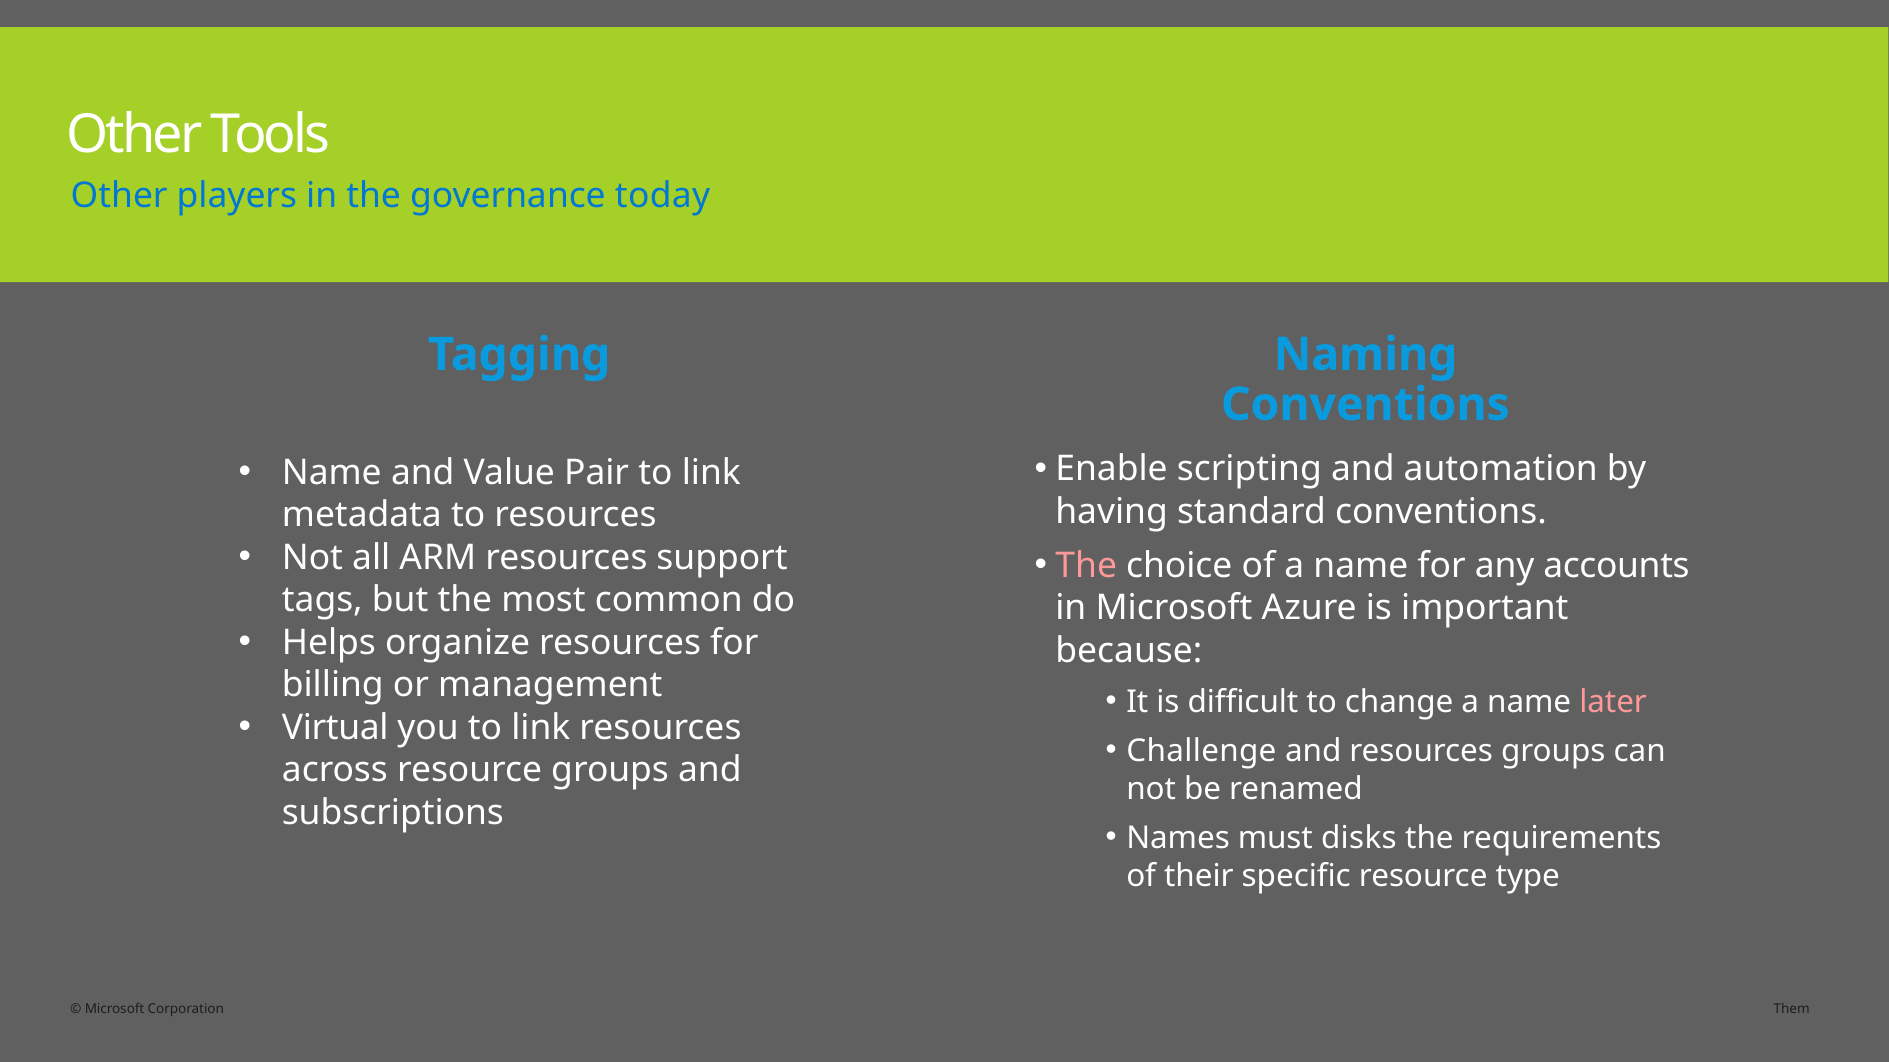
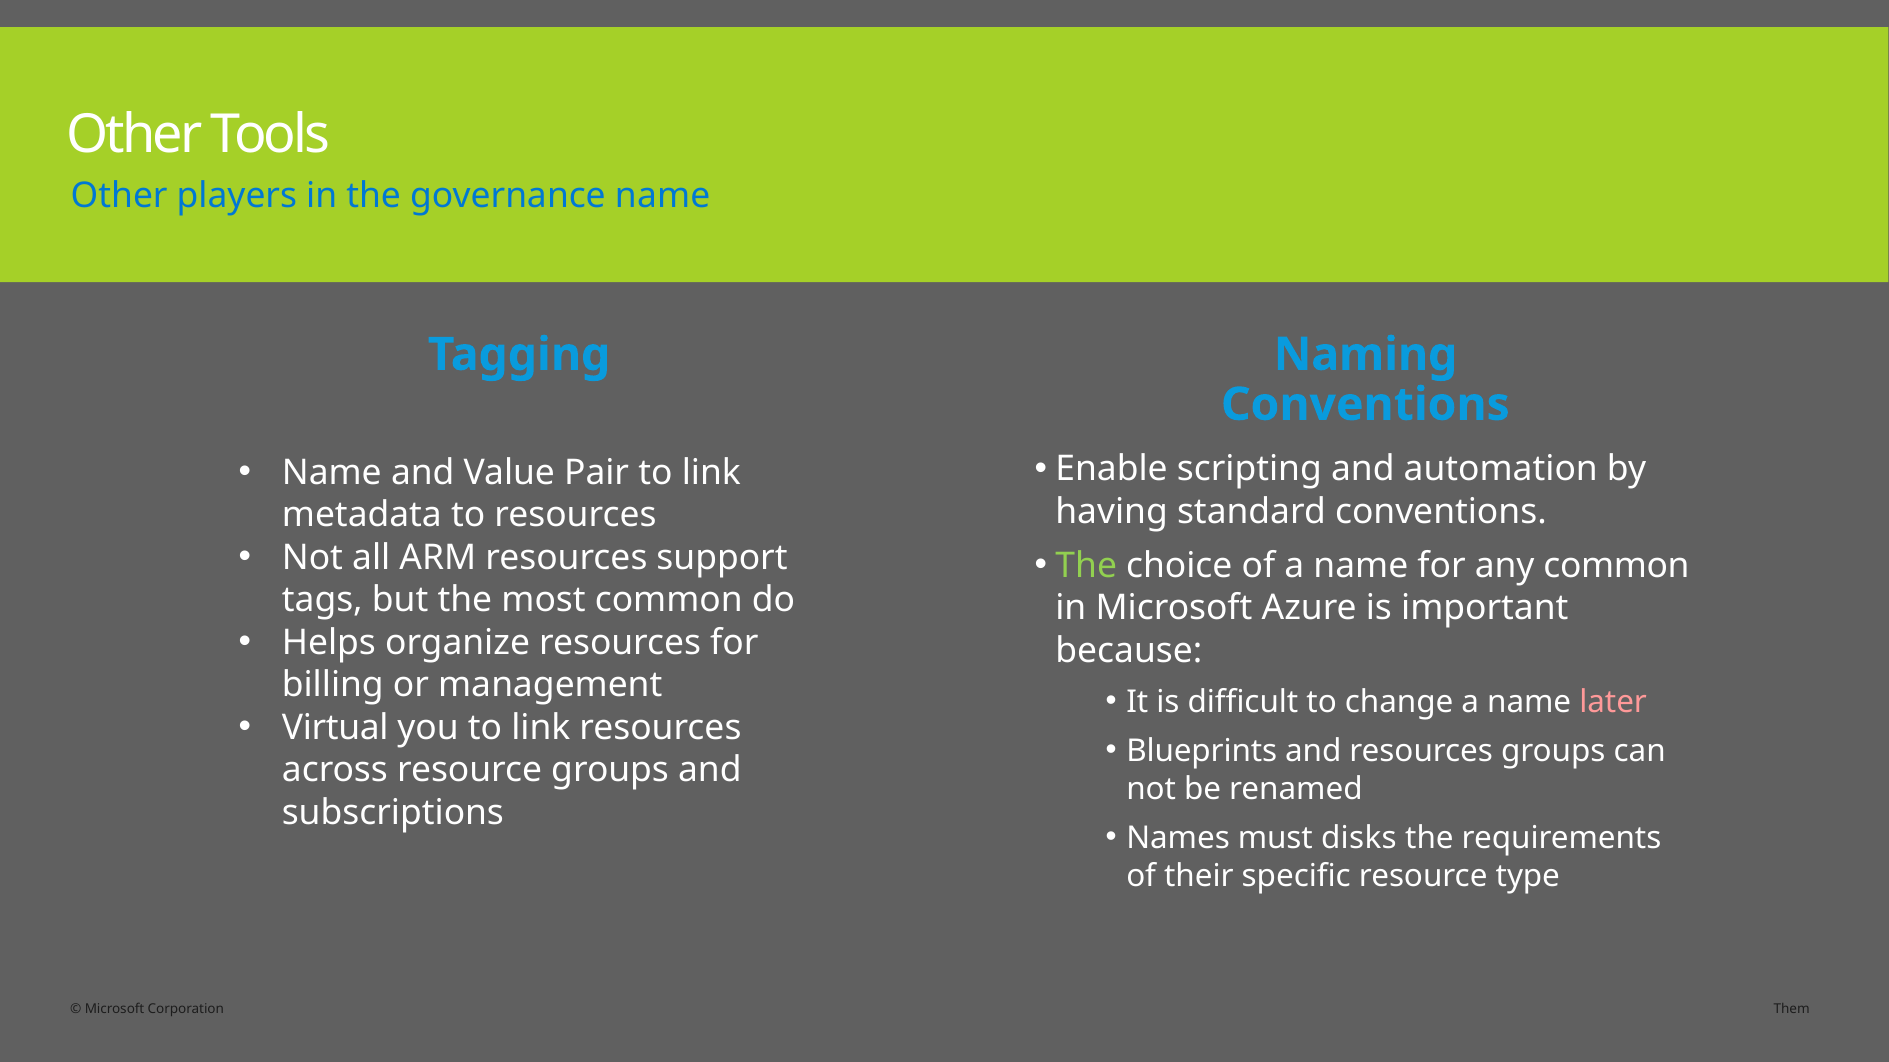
governance today: today -> name
The at (1086, 566) colour: pink -> light green
any accounts: accounts -> common
Challenge: Challenge -> Blueprints
